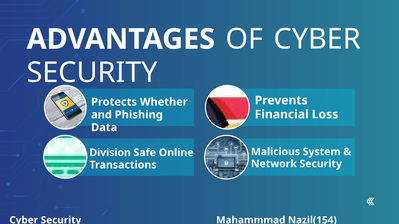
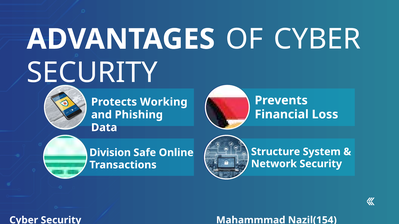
Whether: Whether -> Working
Malicious: Malicious -> Structure
